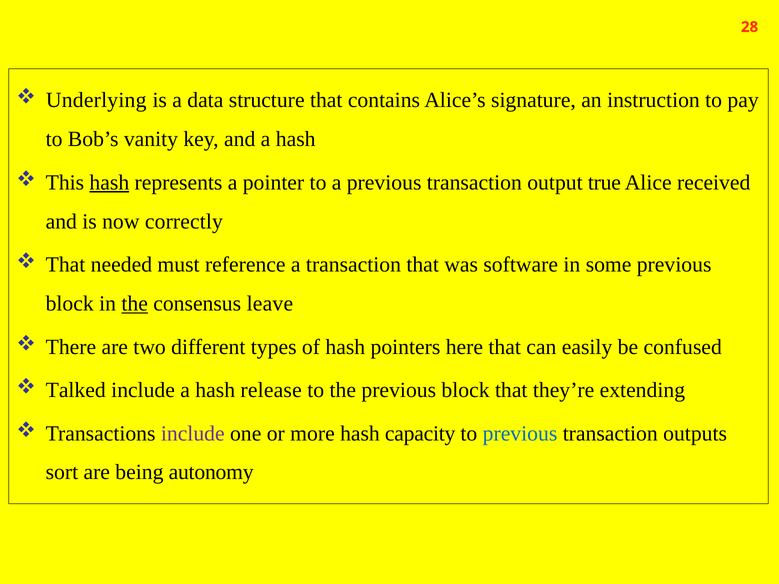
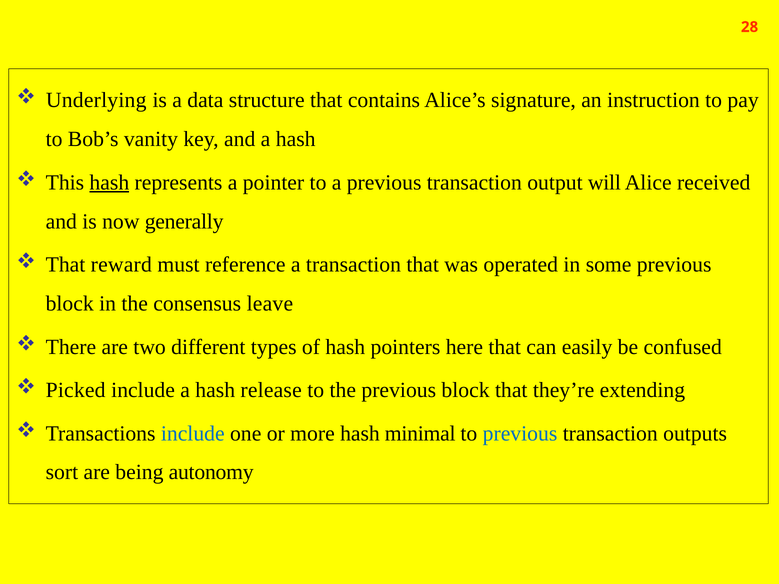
true: true -> will
correctly: correctly -> generally
needed: needed -> reward
software: software -> operated
the at (135, 304) underline: present -> none
Talked: Talked -> Picked
include at (193, 434) colour: purple -> blue
capacity: capacity -> minimal
